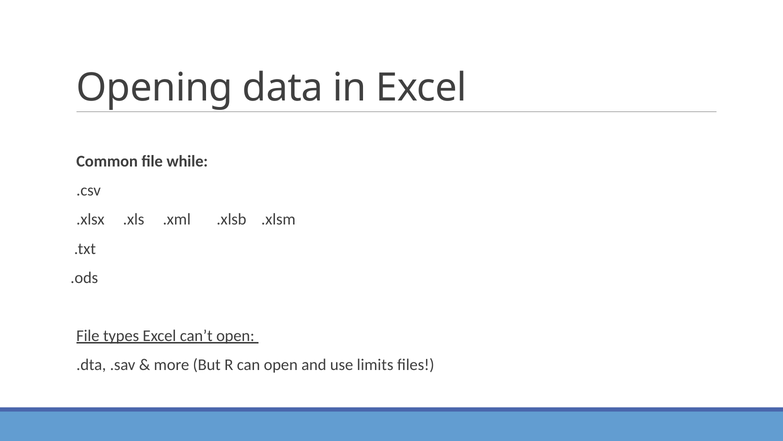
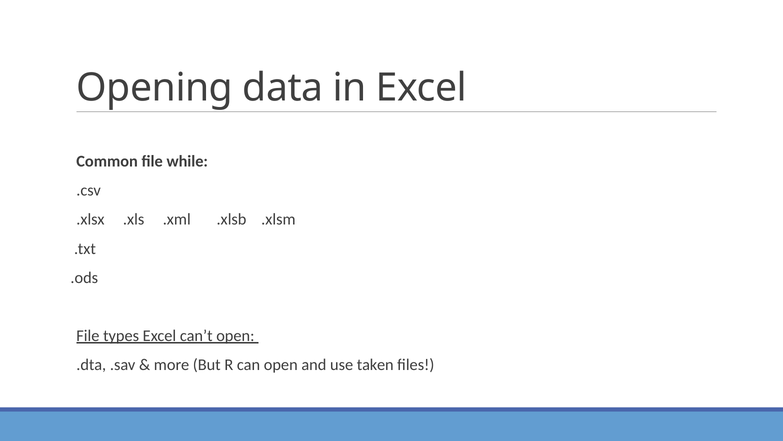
limits: limits -> taken
